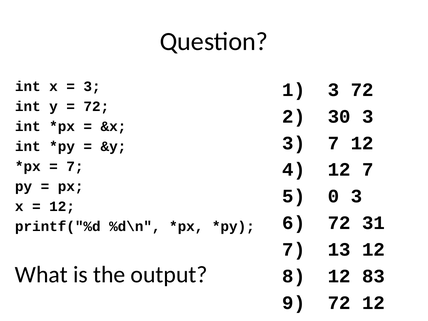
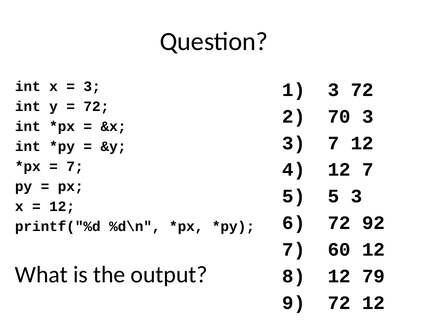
30: 30 -> 70
0 at (334, 196): 0 -> 5
31: 31 -> 92
13: 13 -> 60
83: 83 -> 79
